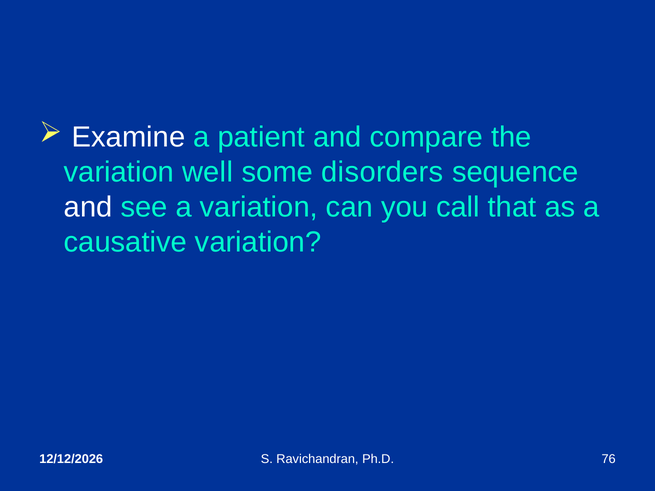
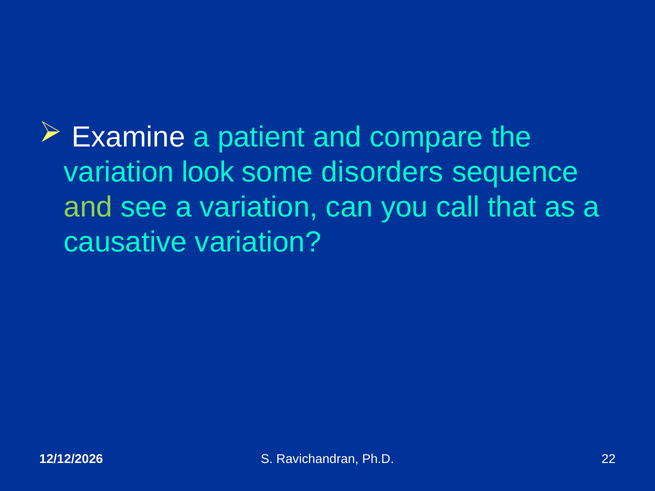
well: well -> look
and at (88, 207) colour: white -> light green
76: 76 -> 22
